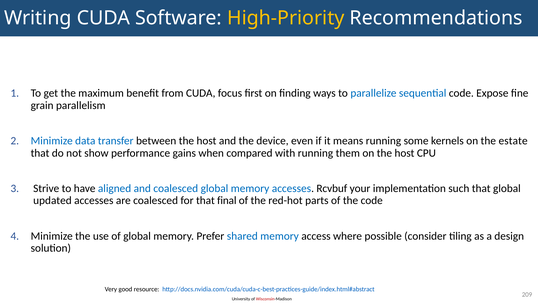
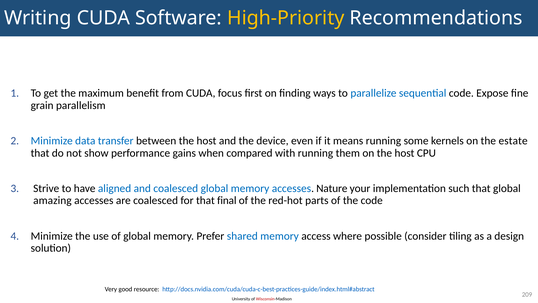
Rcvbuf: Rcvbuf -> Nature
updated: updated -> amazing
